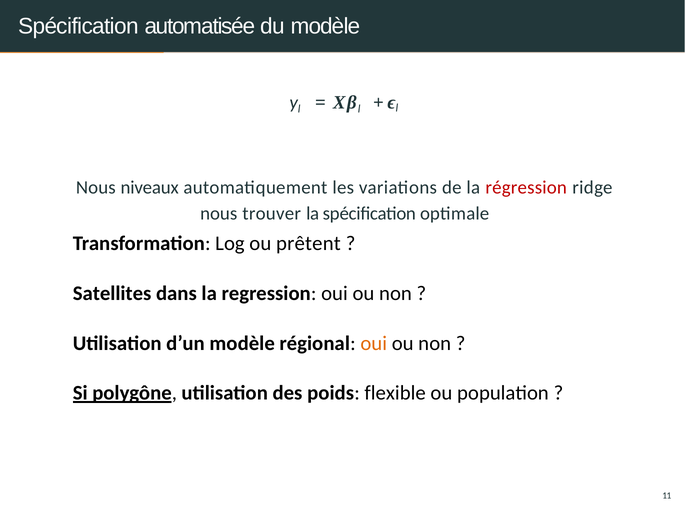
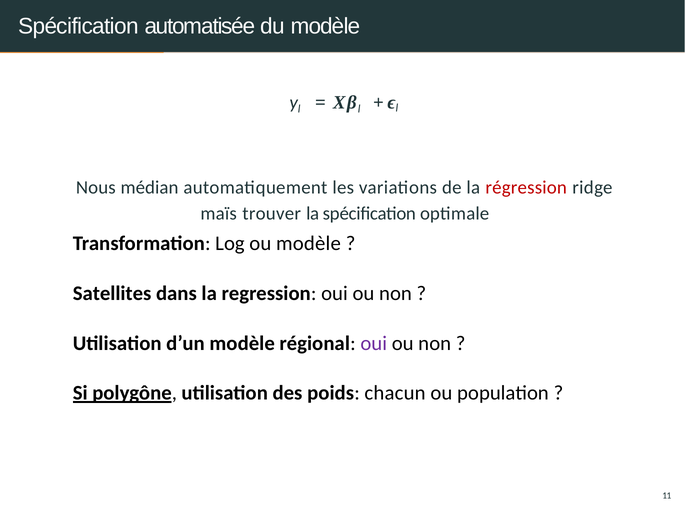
niveaux: niveaux -> médian
nous at (219, 213): nous -> maïs
ou prêtent: prêtent -> modèle
oui at (374, 343) colour: orange -> purple
flexible: flexible -> chacun
